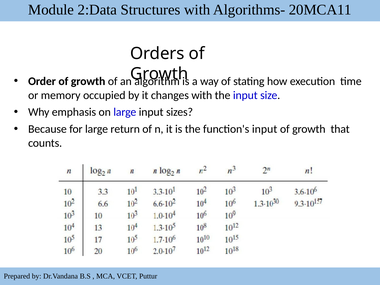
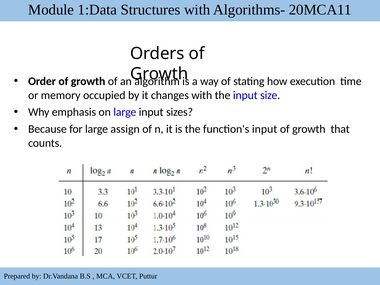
2:Data: 2:Data -> 1:Data
return: return -> assign
